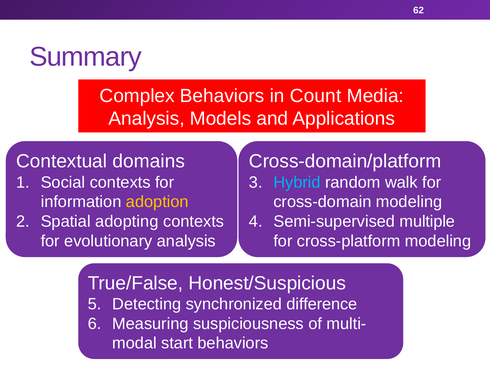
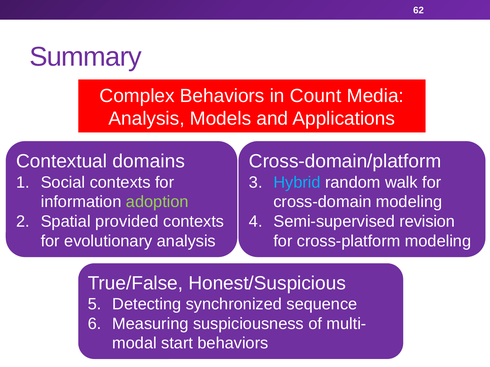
adoption colour: yellow -> light green
adopting: adopting -> provided
multiple: multiple -> revision
difference: difference -> sequence
